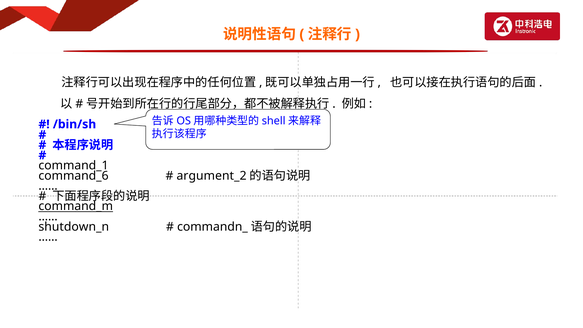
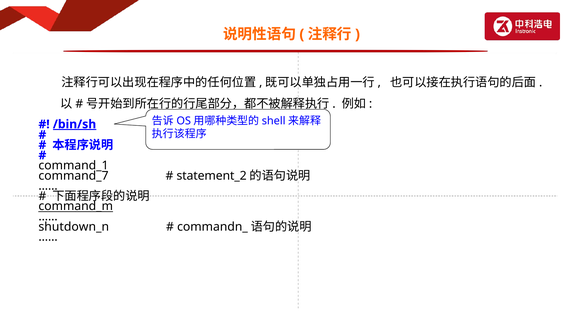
/bin/sh underline: none -> present
command_6: command_6 -> command_7
argument_2: argument_2 -> statement_2
